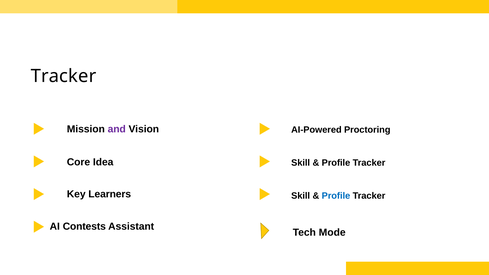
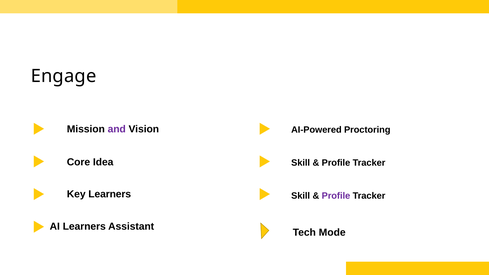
Tracker at (64, 76): Tracker -> Engage
Profile at (336, 196) colour: blue -> purple
AI Contests: Contests -> Learners
